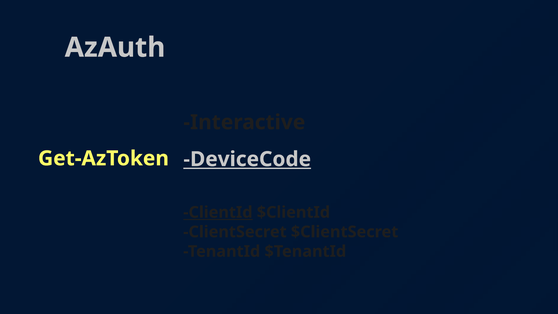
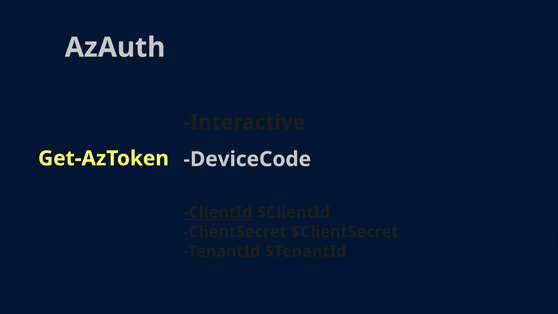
DeviceCode underline: present -> none
